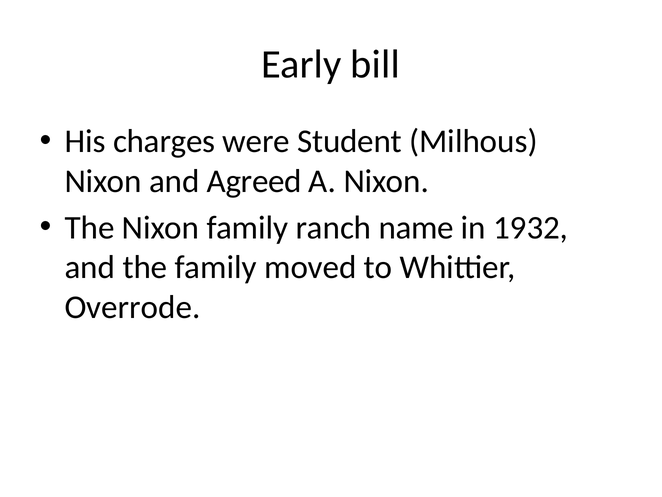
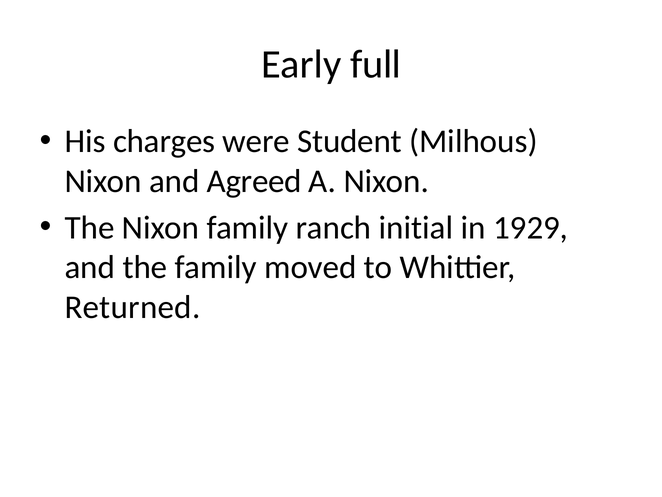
bill: bill -> full
name: name -> initial
1932: 1932 -> 1929
Overrode: Overrode -> Returned
